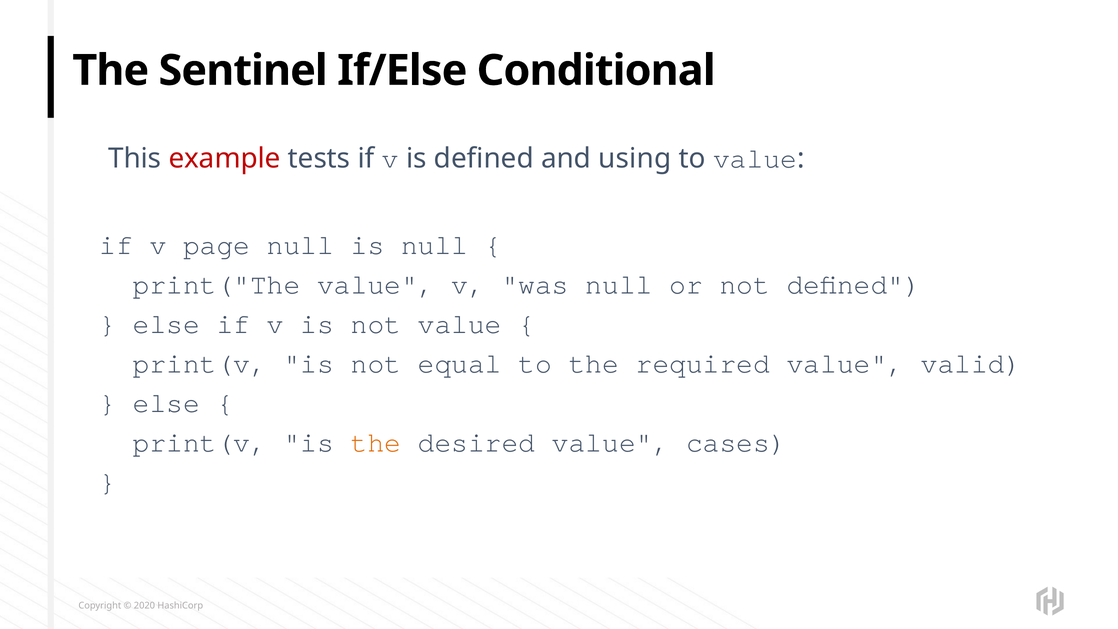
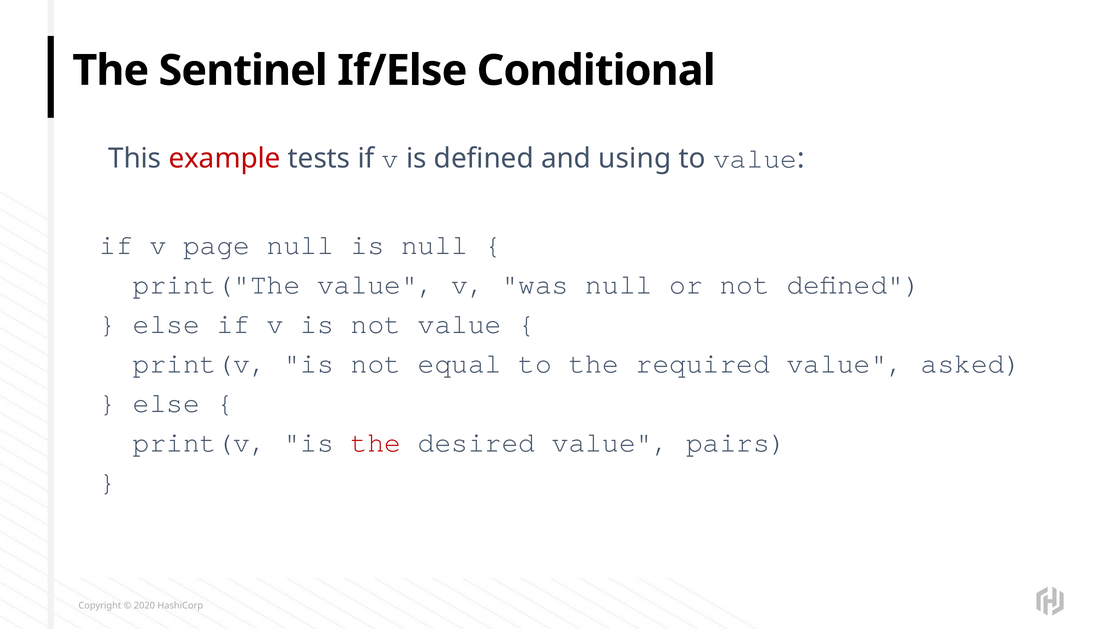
valid: valid -> asked
the at (376, 442) colour: orange -> red
cases: cases -> pairs
